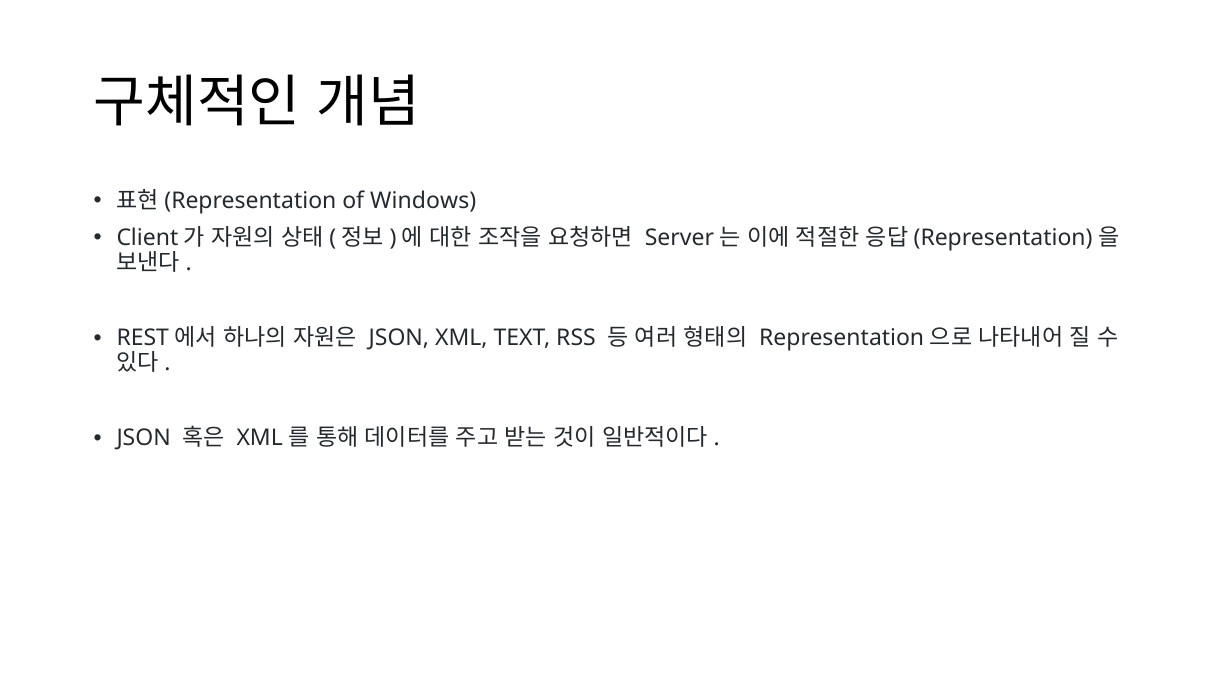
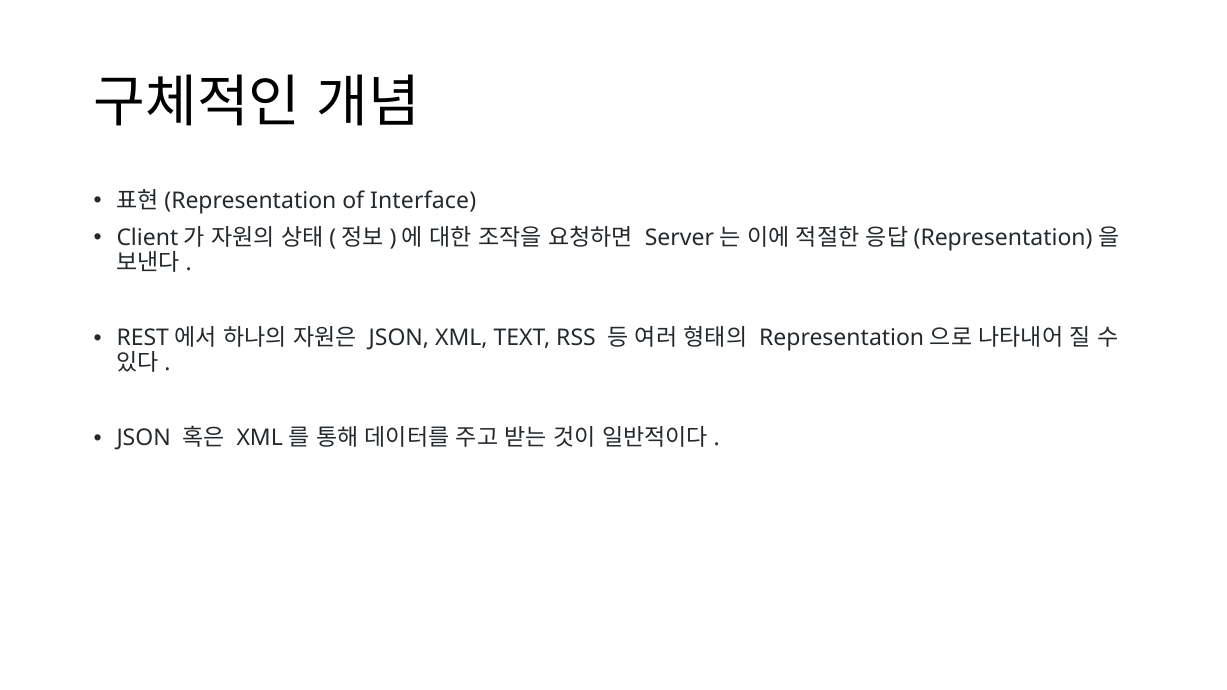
Windows: Windows -> Interface
